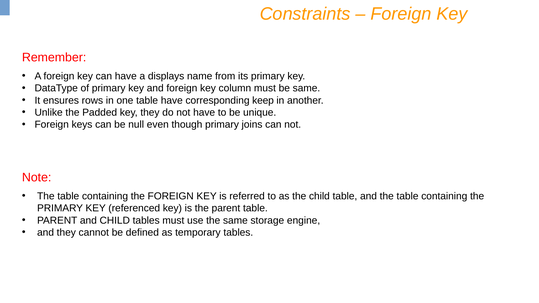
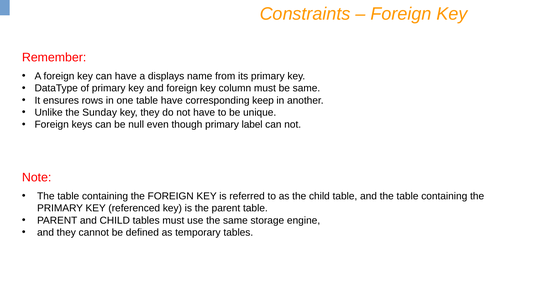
Padded: Padded -> Sunday
joins: joins -> label
